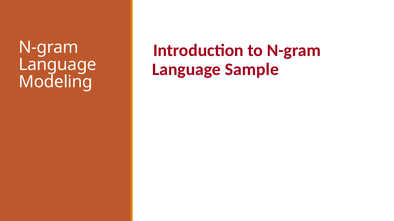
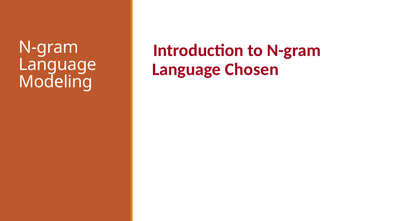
Sample: Sample -> Chosen
